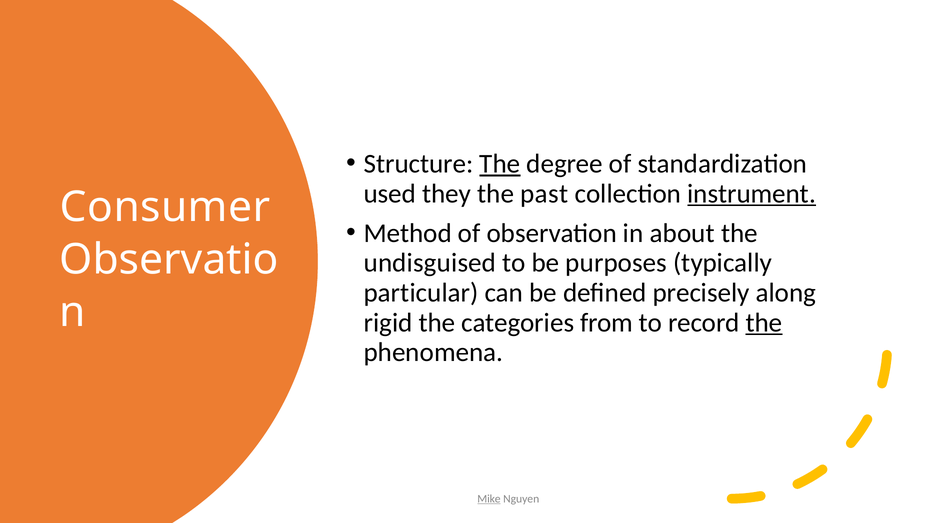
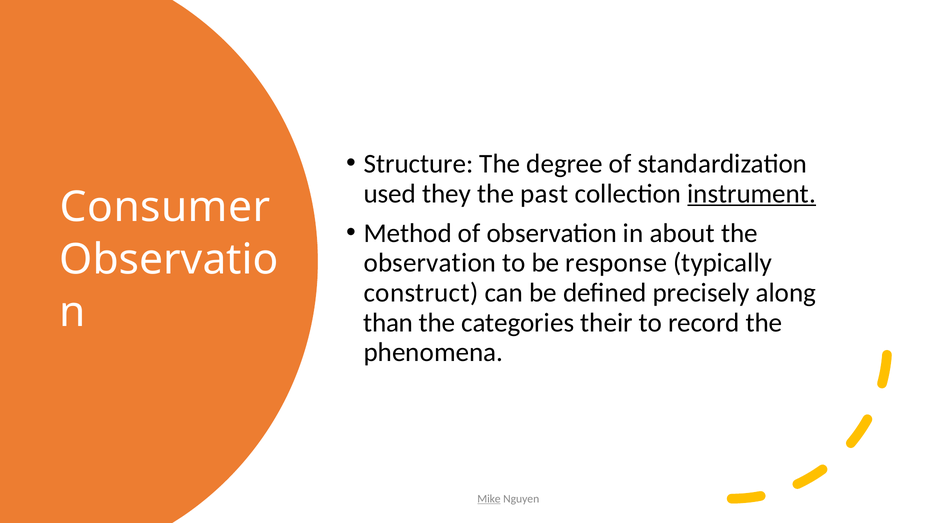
The at (500, 164) underline: present -> none
undisguised at (430, 263): undisguised -> observation
purposes: purposes -> response
particular: particular -> construct
rigid: rigid -> than
from: from -> their
the at (764, 323) underline: present -> none
